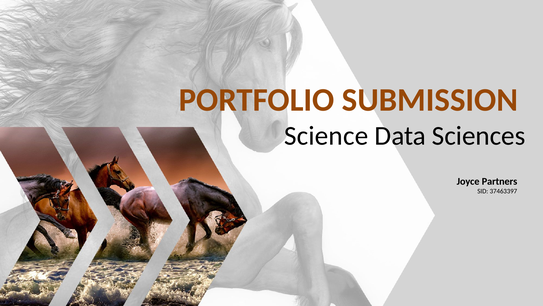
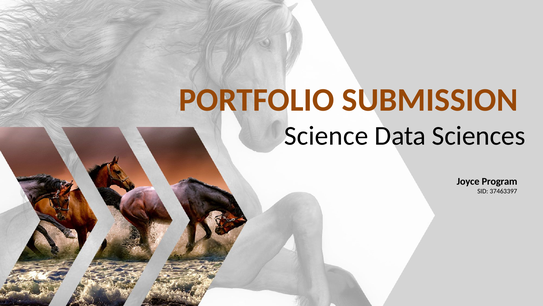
Partners: Partners -> Program
